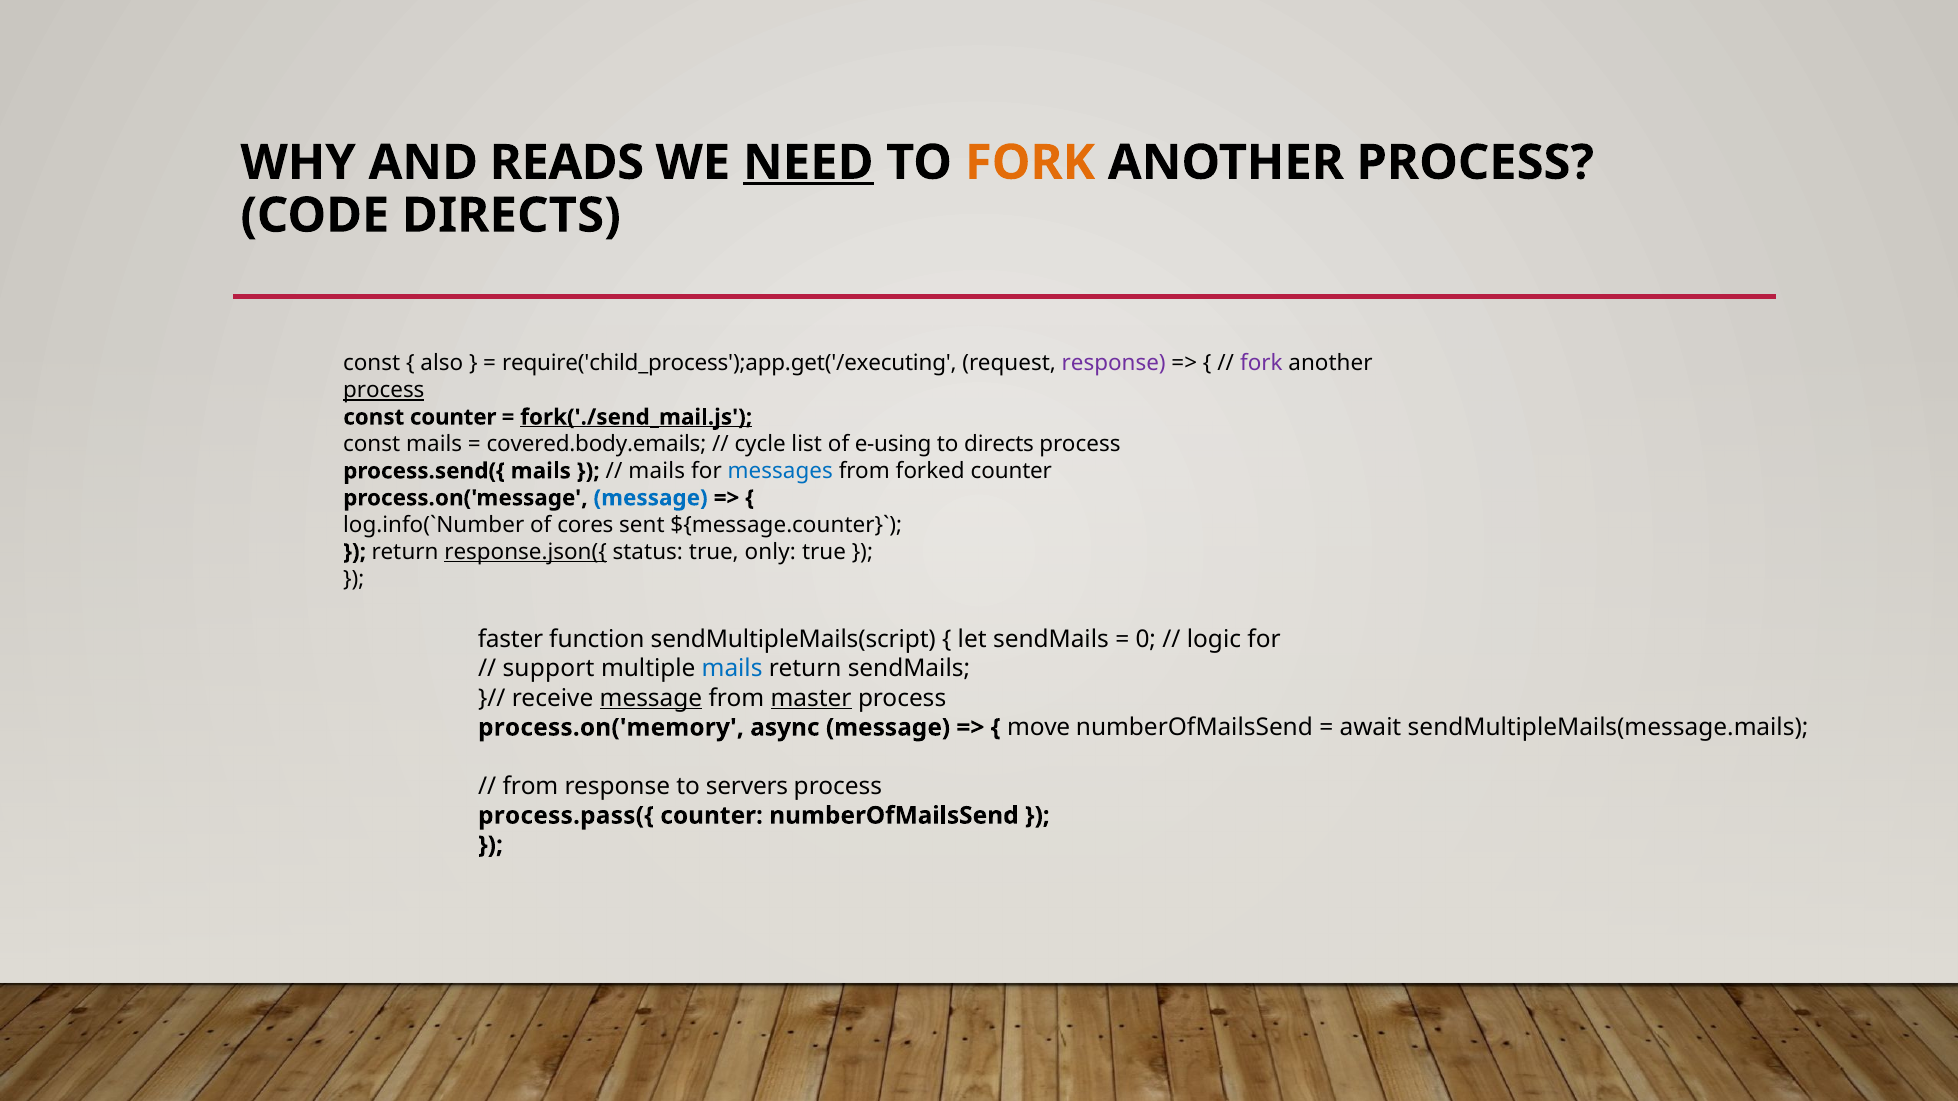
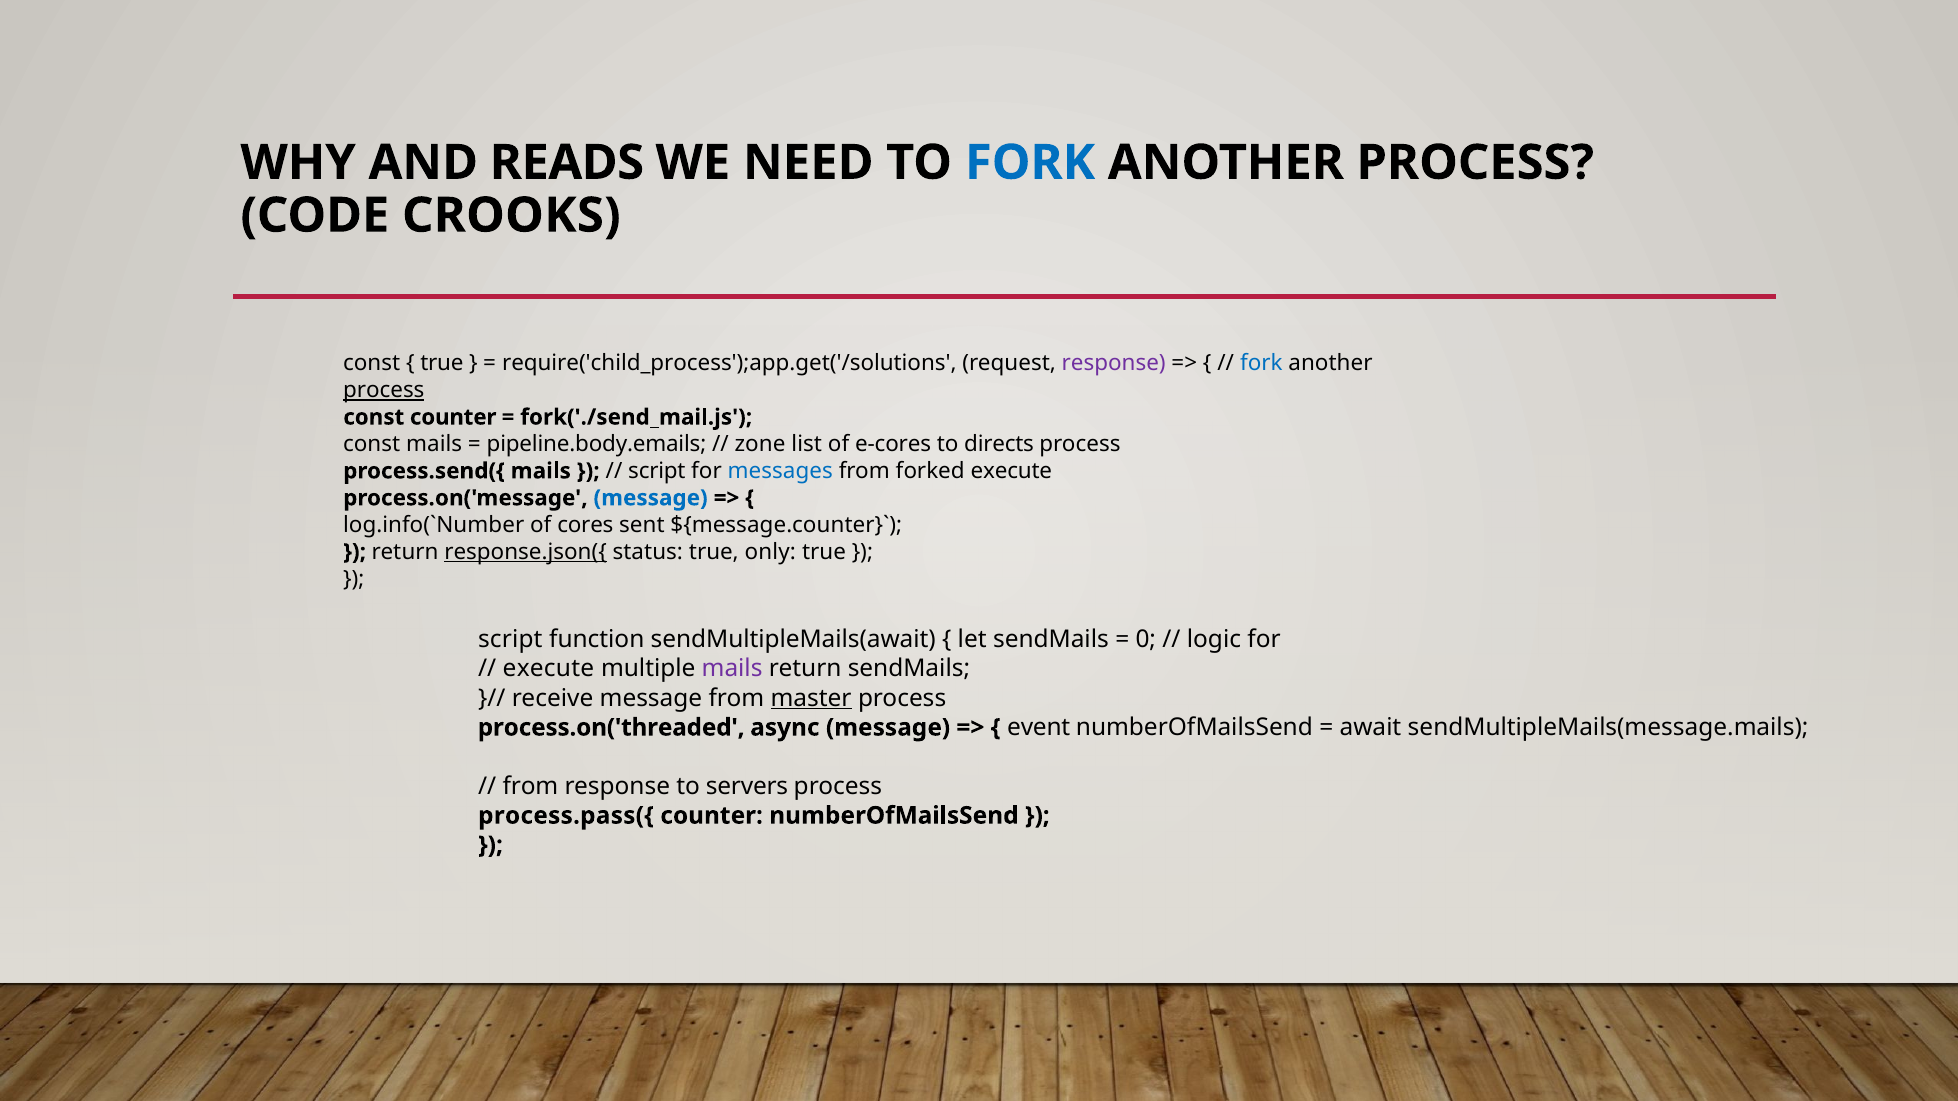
NEED underline: present -> none
FORK at (1030, 163) colour: orange -> blue
CODE DIRECTS: DIRECTS -> CROOKS
also at (442, 363): also -> true
require('child_process');app.get('/executing: require('child_process');app.get('/executing -> require('child_process');app.get('/solutions
fork at (1261, 363) colour: purple -> blue
fork('./send_mail.js underline: present -> none
covered.body.emails: covered.body.emails -> pipeline.body.emails
cycle: cycle -> zone
e-using: e-using -> e-cores
mails at (657, 471): mails -> script
forked counter: counter -> execute
faster at (511, 640): faster -> script
sendMultipleMails(script: sendMultipleMails(script -> sendMultipleMails(await
support at (548, 669): support -> execute
mails at (732, 669) colour: blue -> purple
message at (651, 698) underline: present -> none
process.on('memory: process.on('memory -> process.on('threaded
move: move -> event
